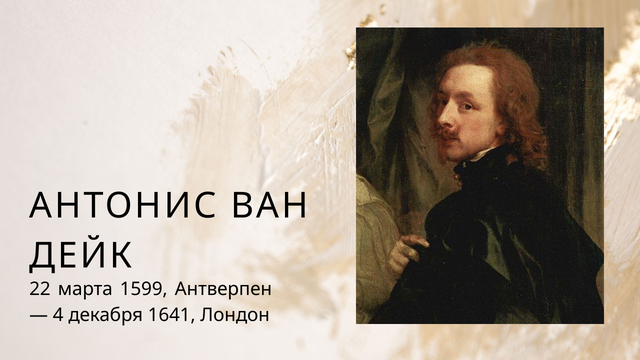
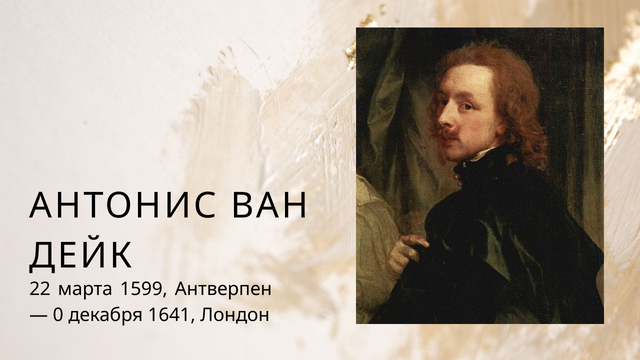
4: 4 -> 0
